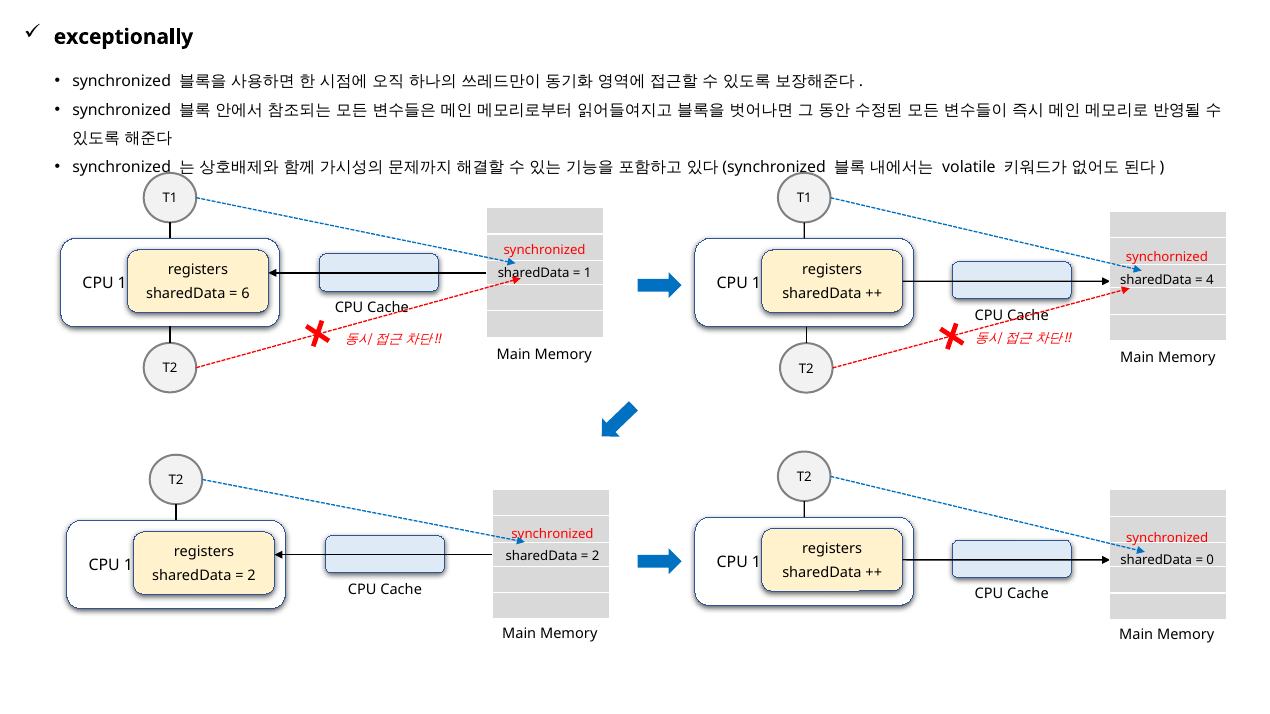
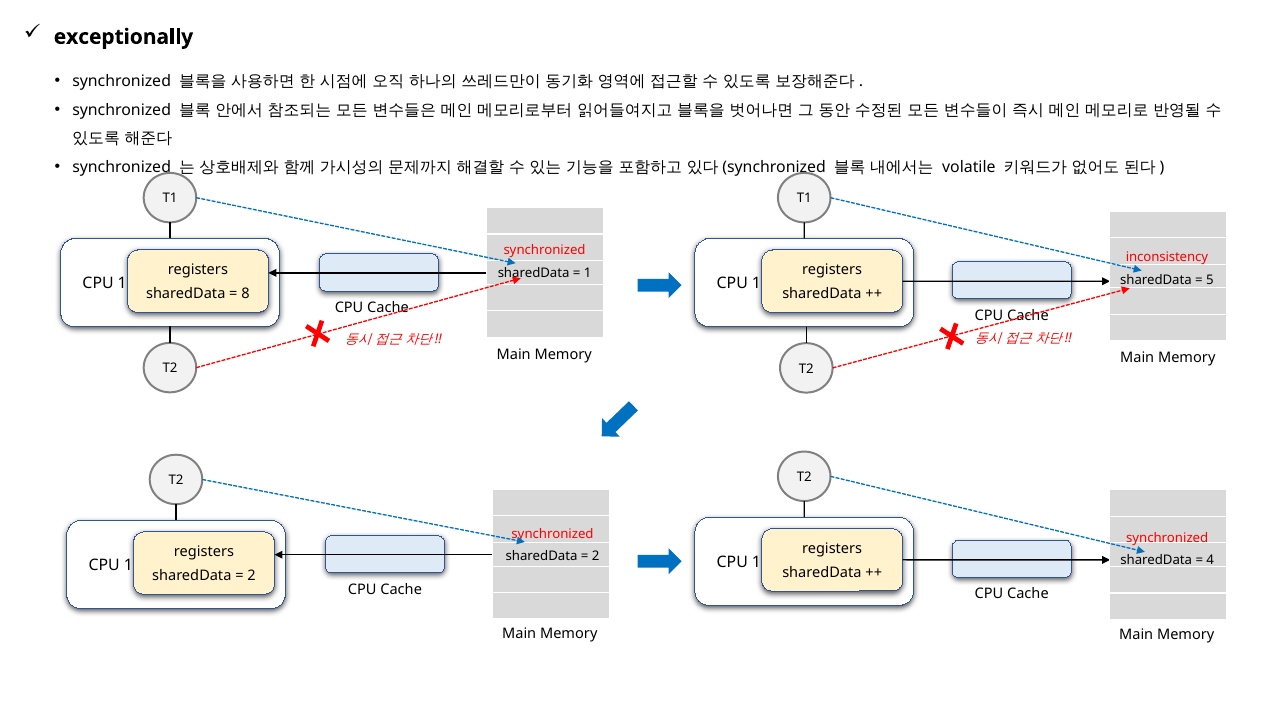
synchornized: synchornized -> inconsistency
4: 4 -> 5
6: 6 -> 8
0: 0 -> 4
